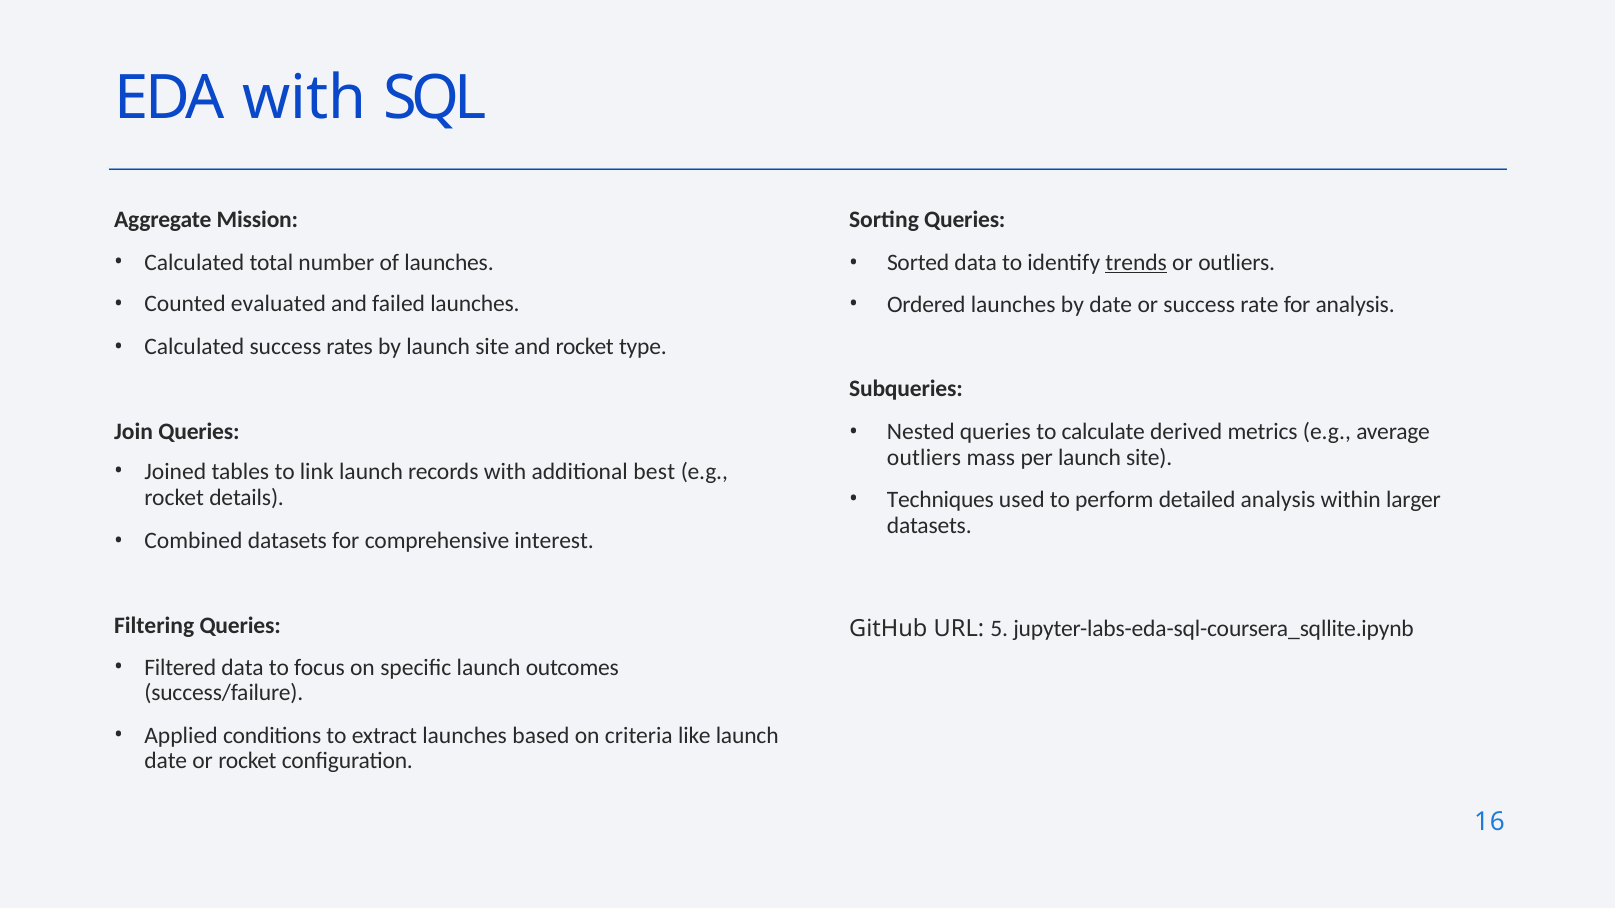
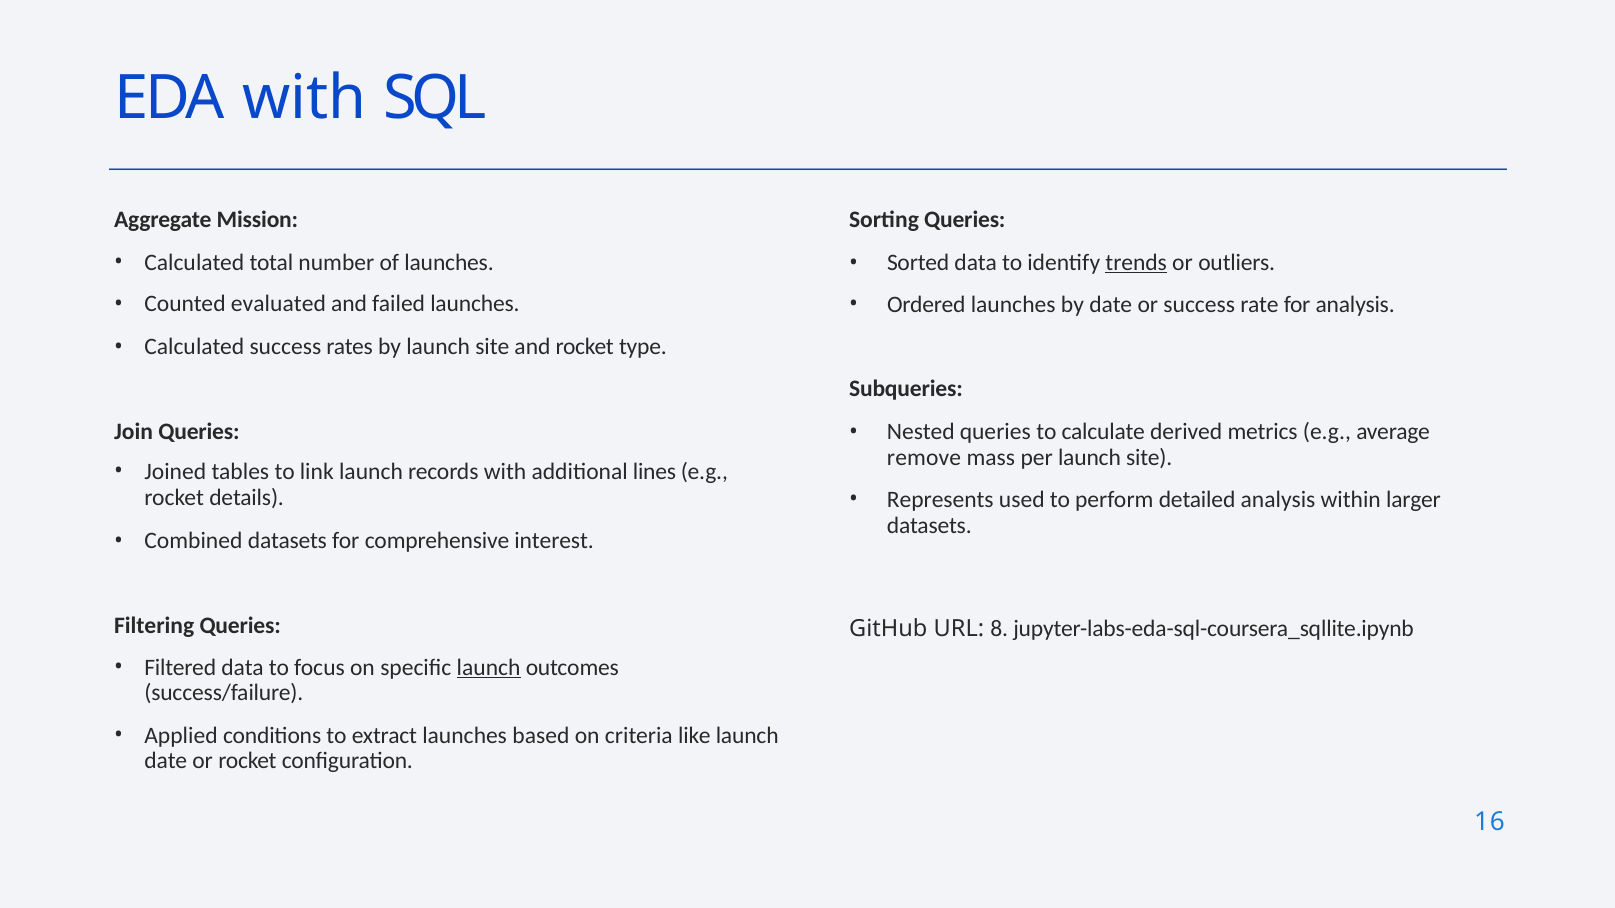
outliers at (924, 458): outliers -> remove
best: best -> lines
Techniques: Techniques -> Represents
5: 5 -> 8
launch at (489, 668) underline: none -> present
